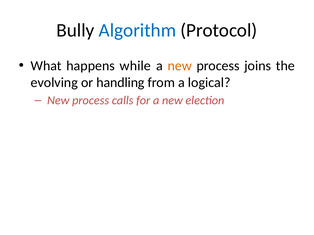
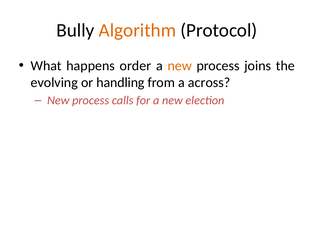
Algorithm colour: blue -> orange
while: while -> order
logical: logical -> across
